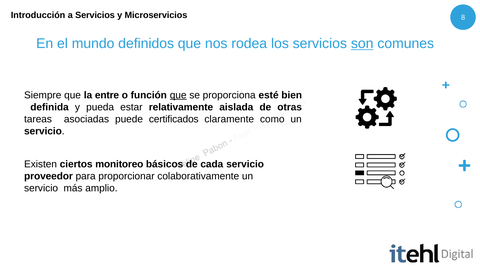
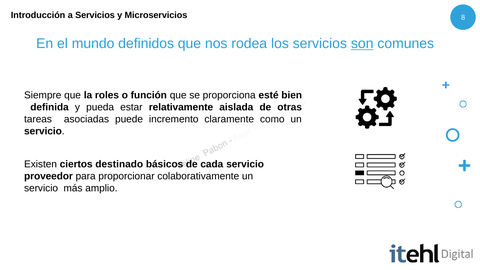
entre: entre -> roles
que at (178, 95) underline: present -> none
certificados: certificados -> incremento
monitoreo: monitoreo -> destinado
